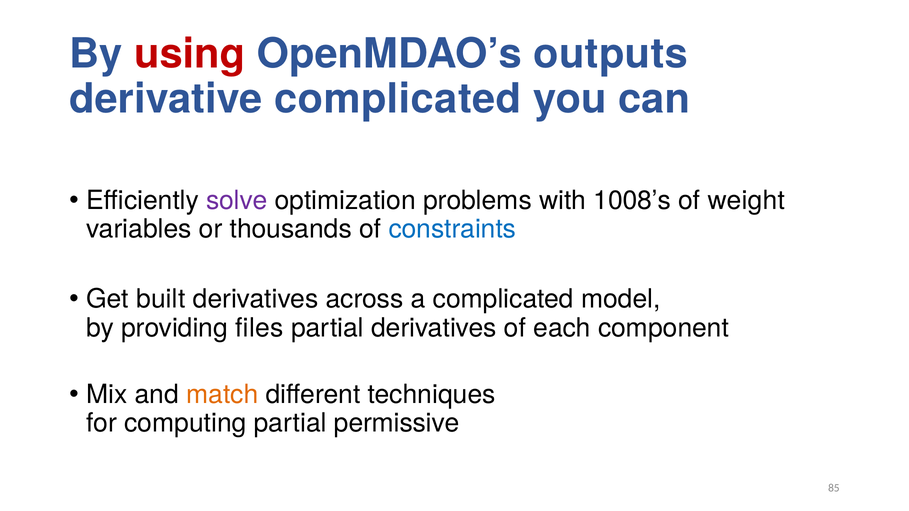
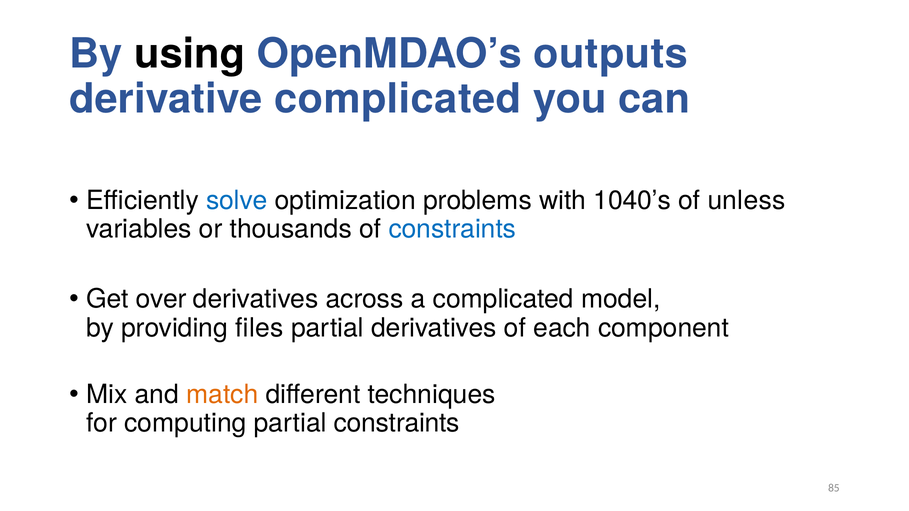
using colour: red -> black
solve colour: purple -> blue
1008’s: 1008’s -> 1040’s
weight: weight -> unless
built: built -> over
partial permissive: permissive -> constraints
